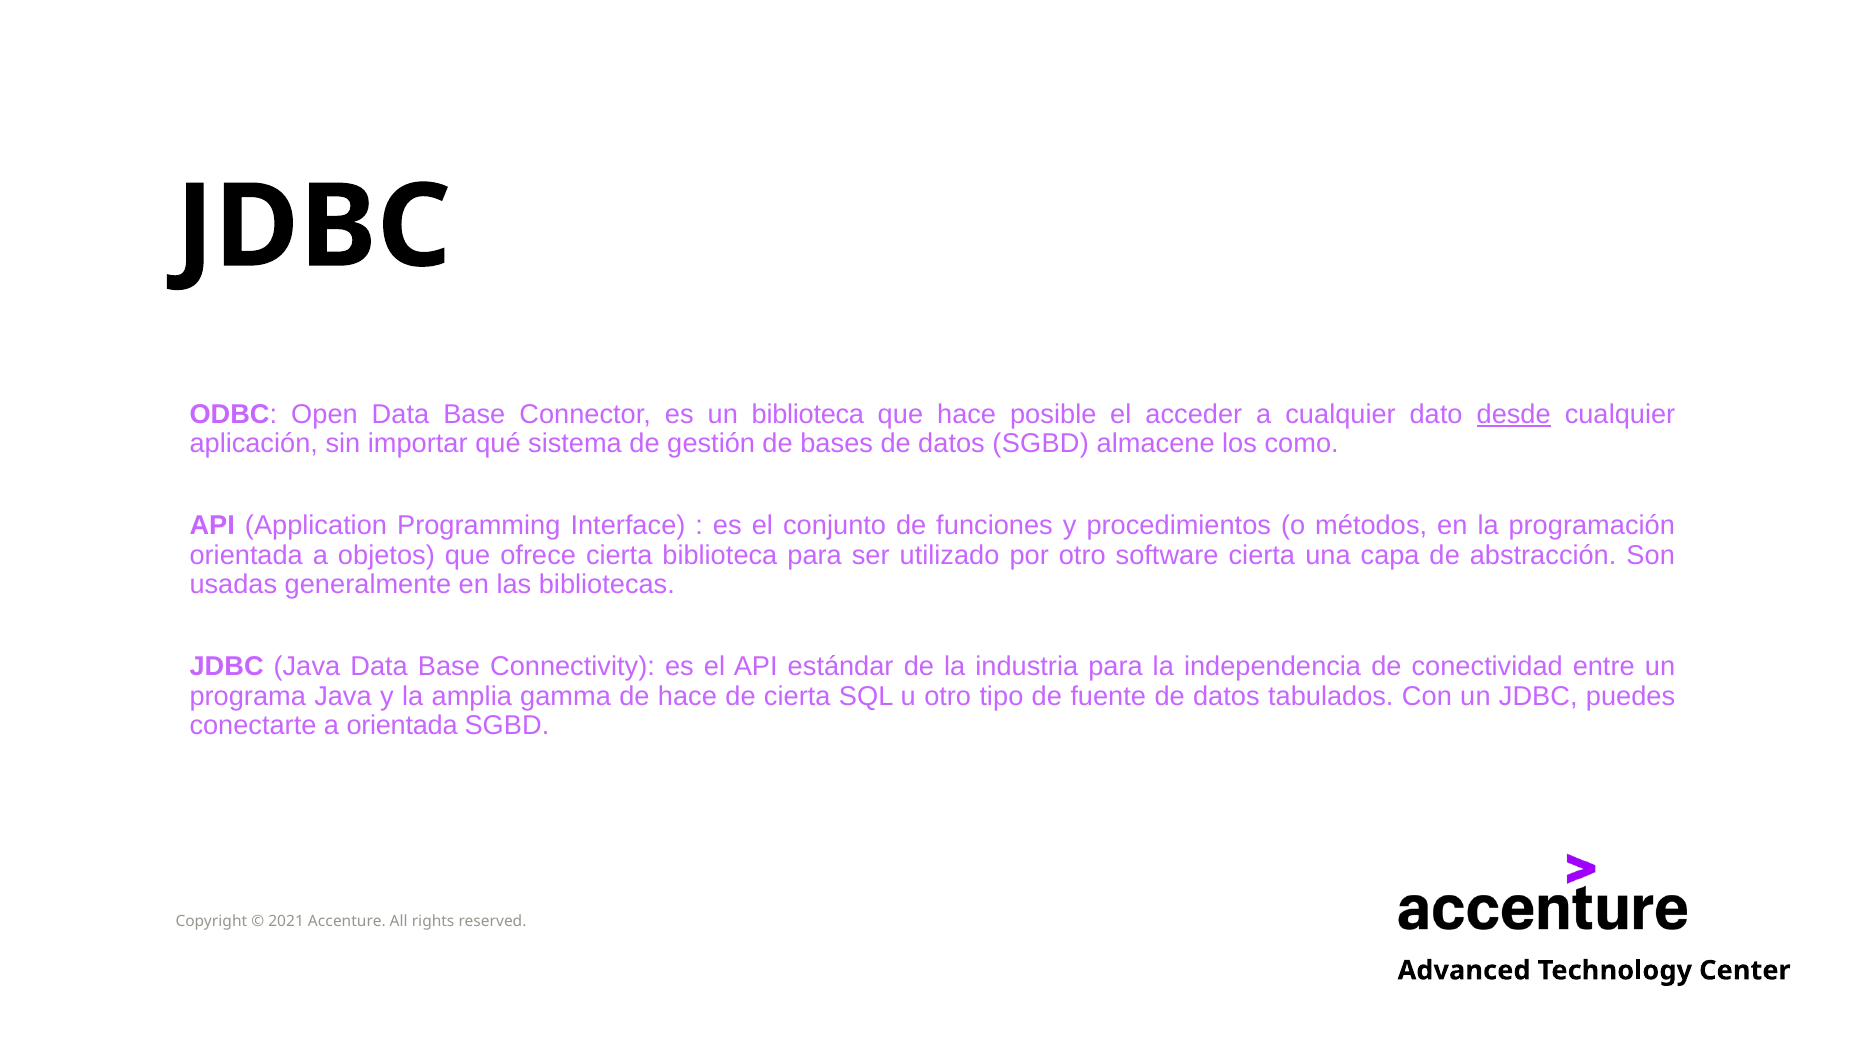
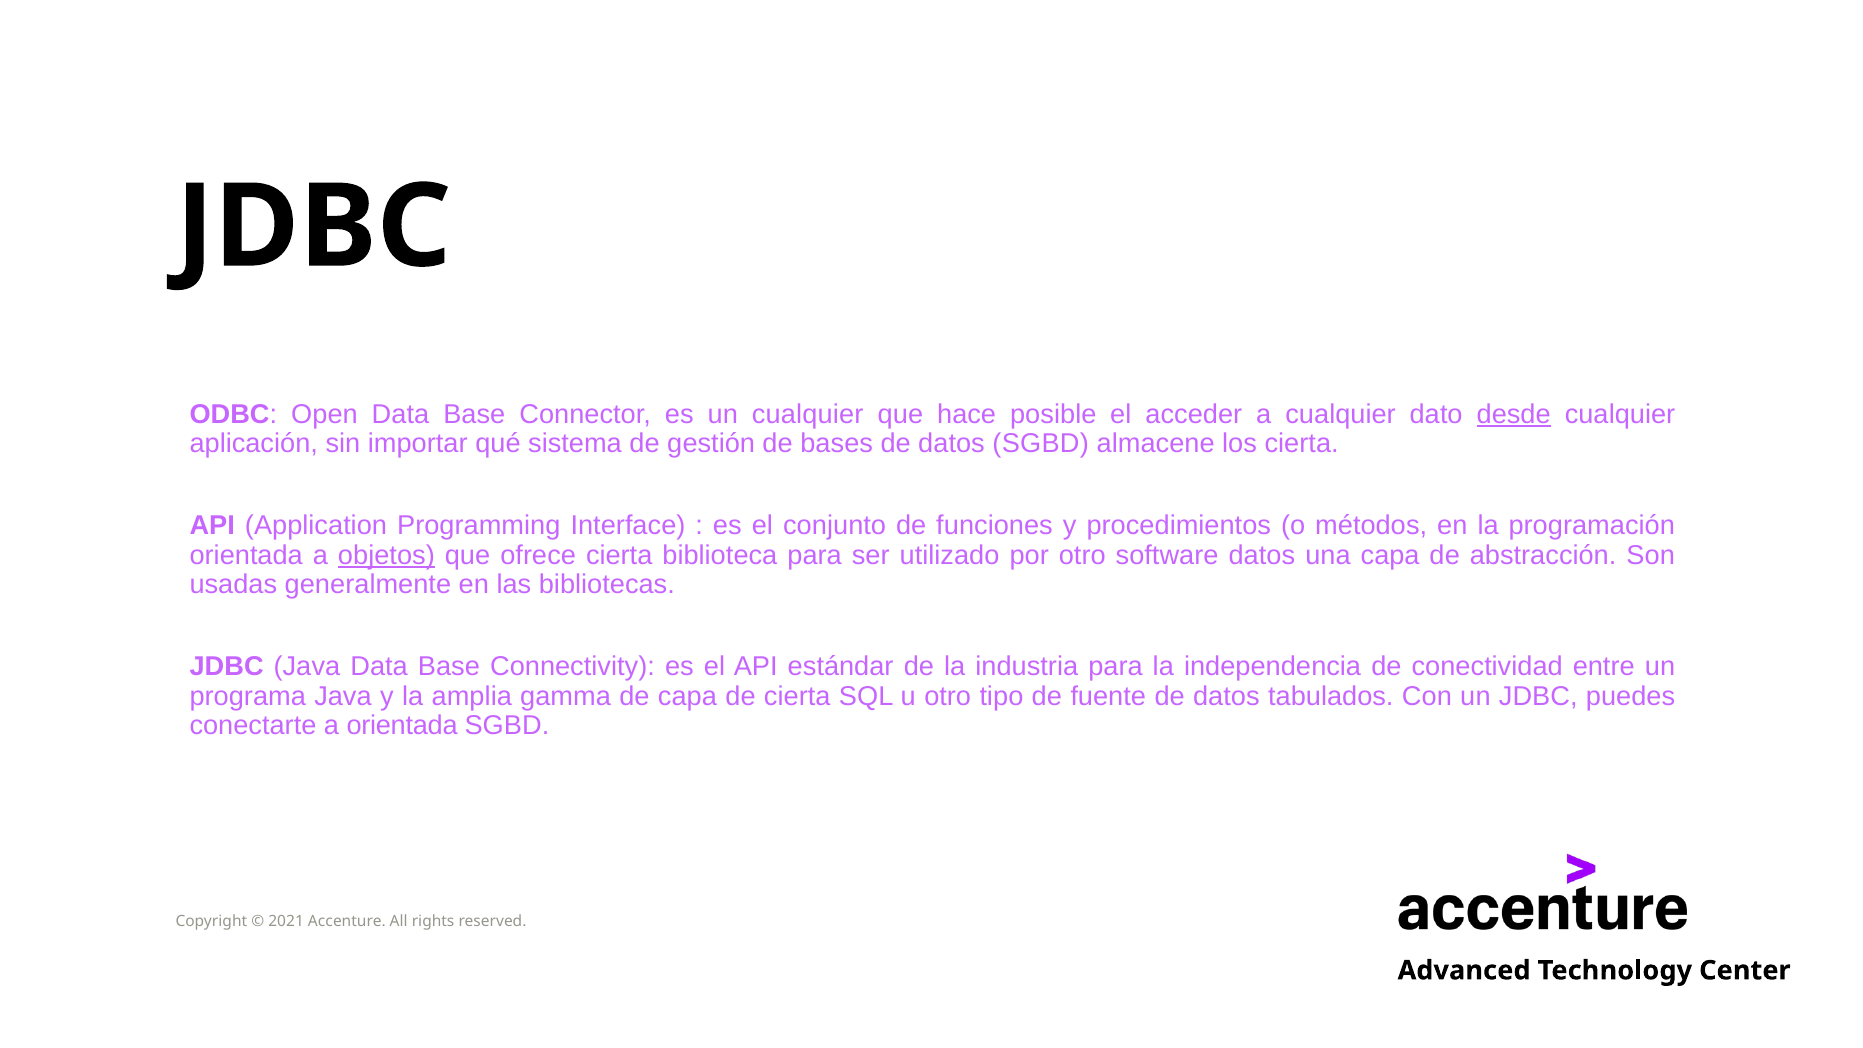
un biblioteca: biblioteca -> cualquier
los como: como -> cierta
objetos underline: none -> present
software cierta: cierta -> datos
de hace: hace -> capa
